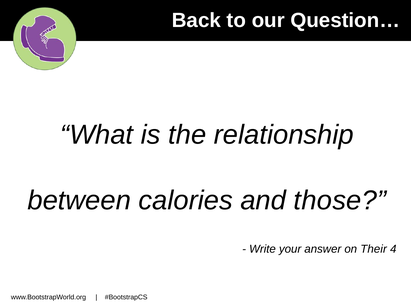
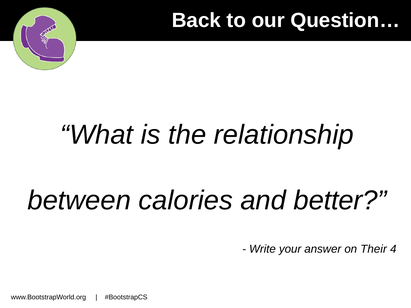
those: those -> better
